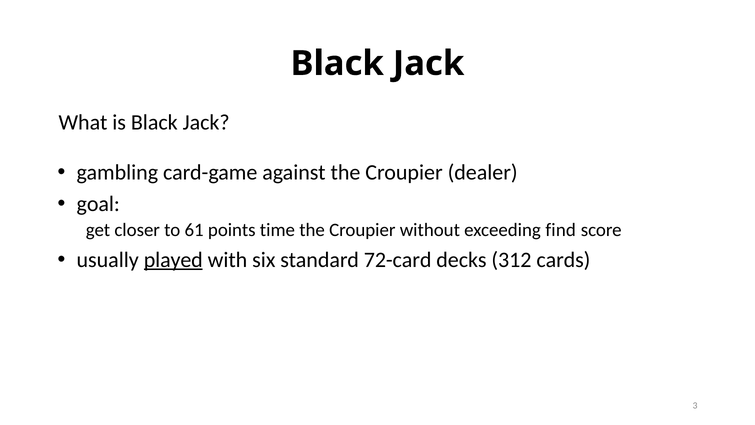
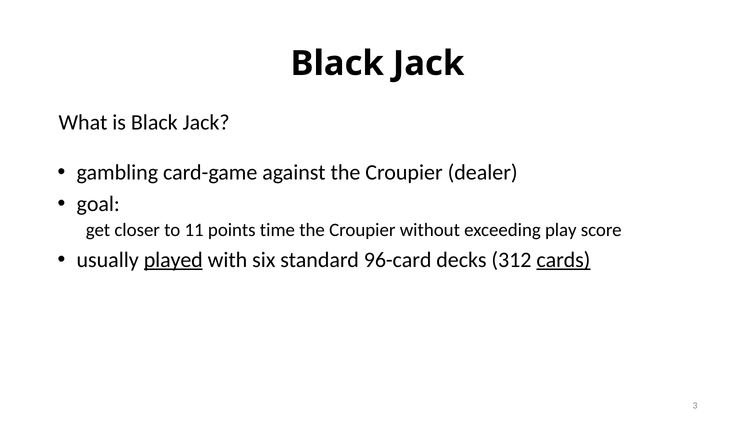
61: 61 -> 11
find: find -> play
72-card: 72-card -> 96-card
cards underline: none -> present
